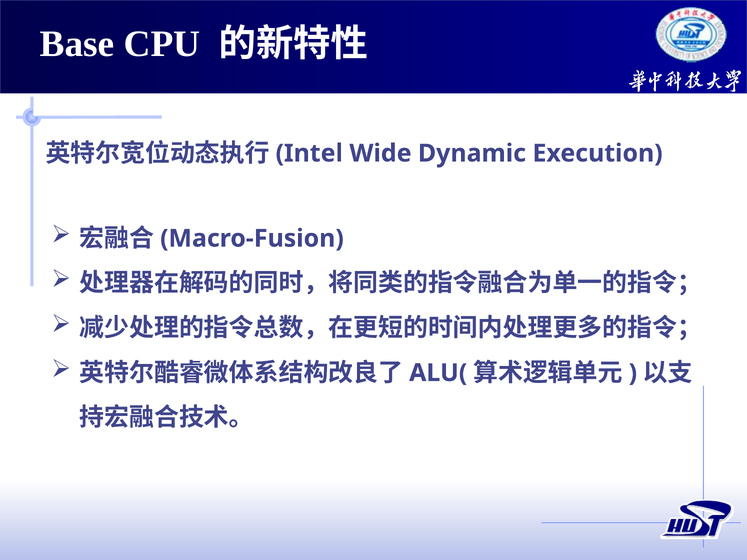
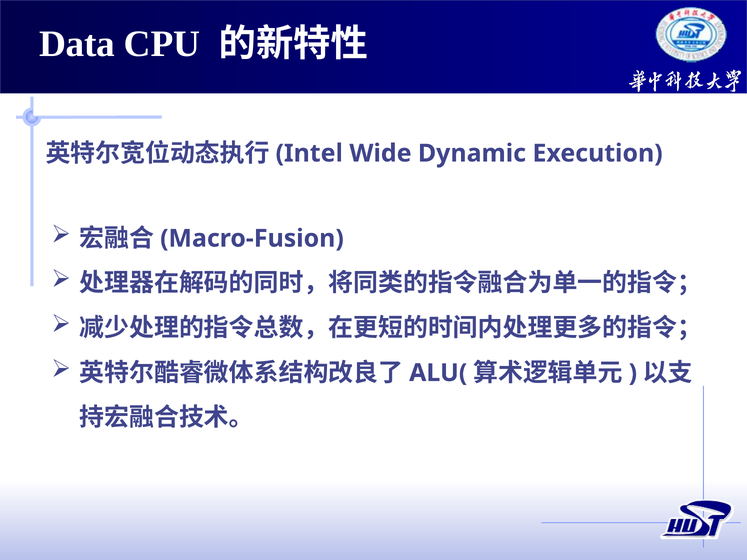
Base: Base -> Data
